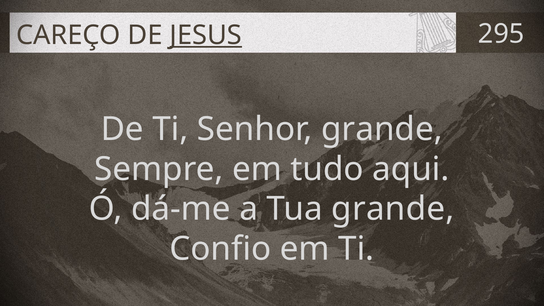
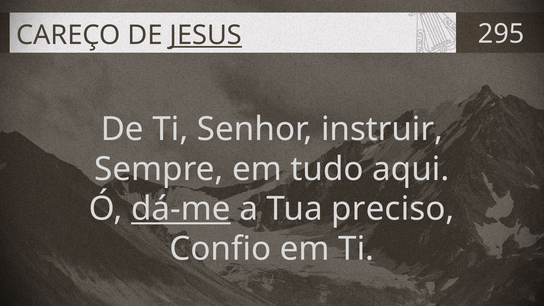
Senhor grande: grande -> instruir
dá-me underline: none -> present
Tua grande: grande -> preciso
